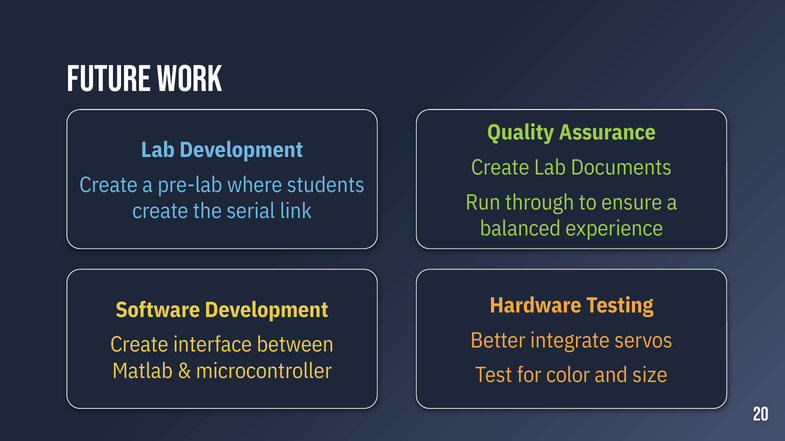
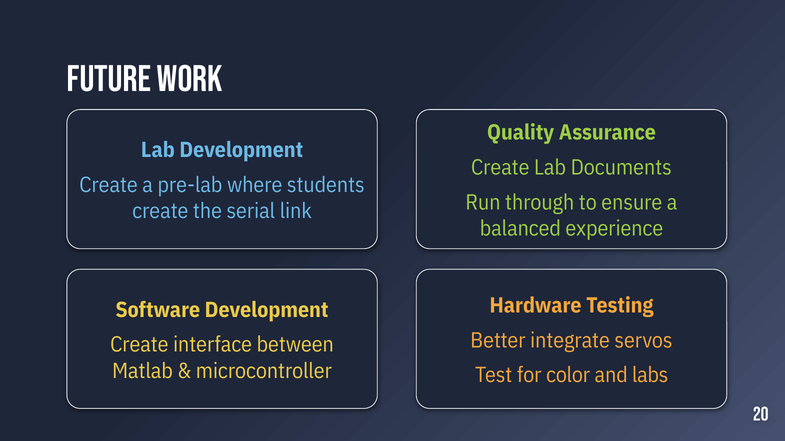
size: size -> labs
